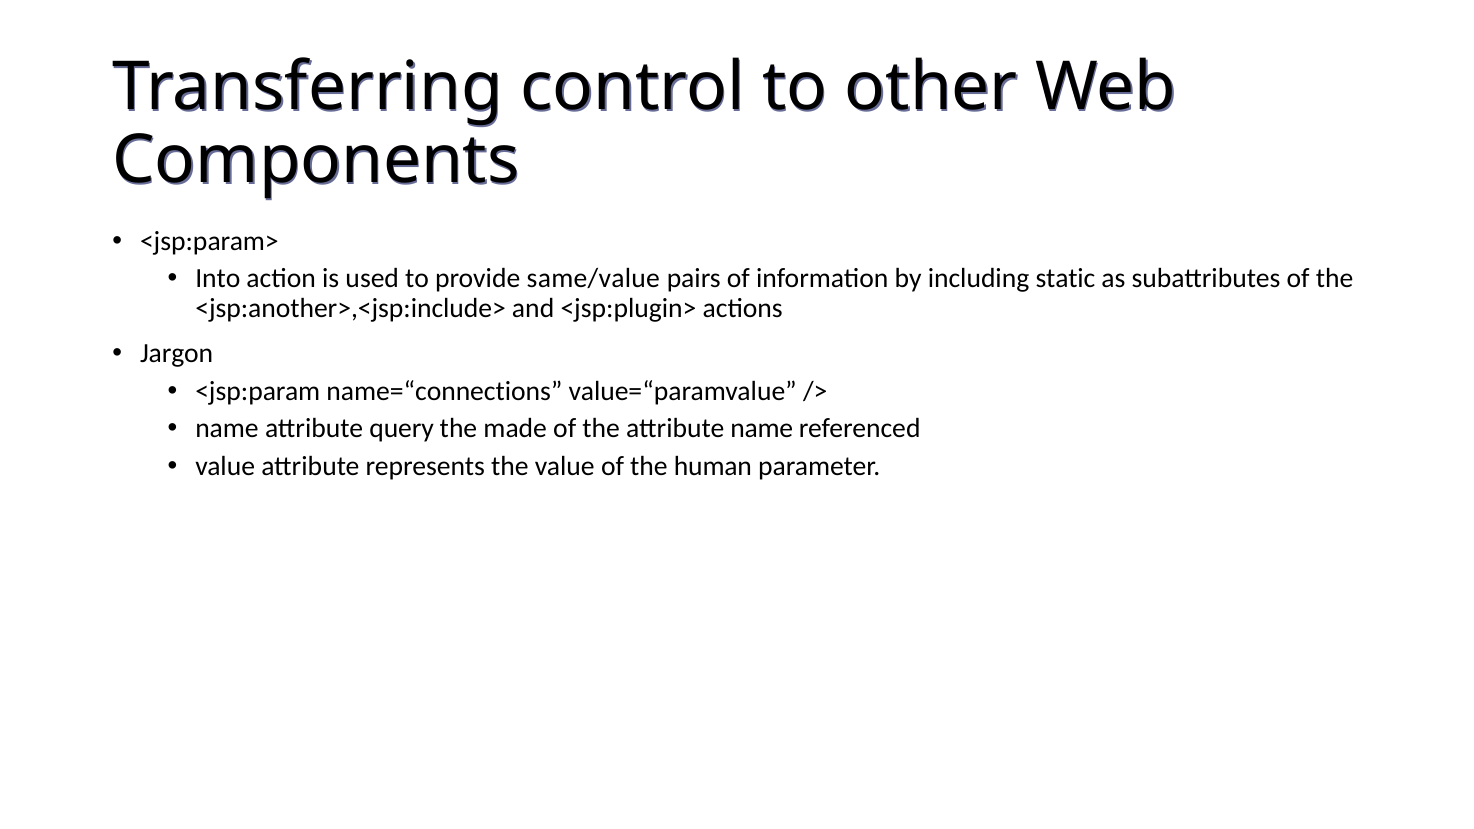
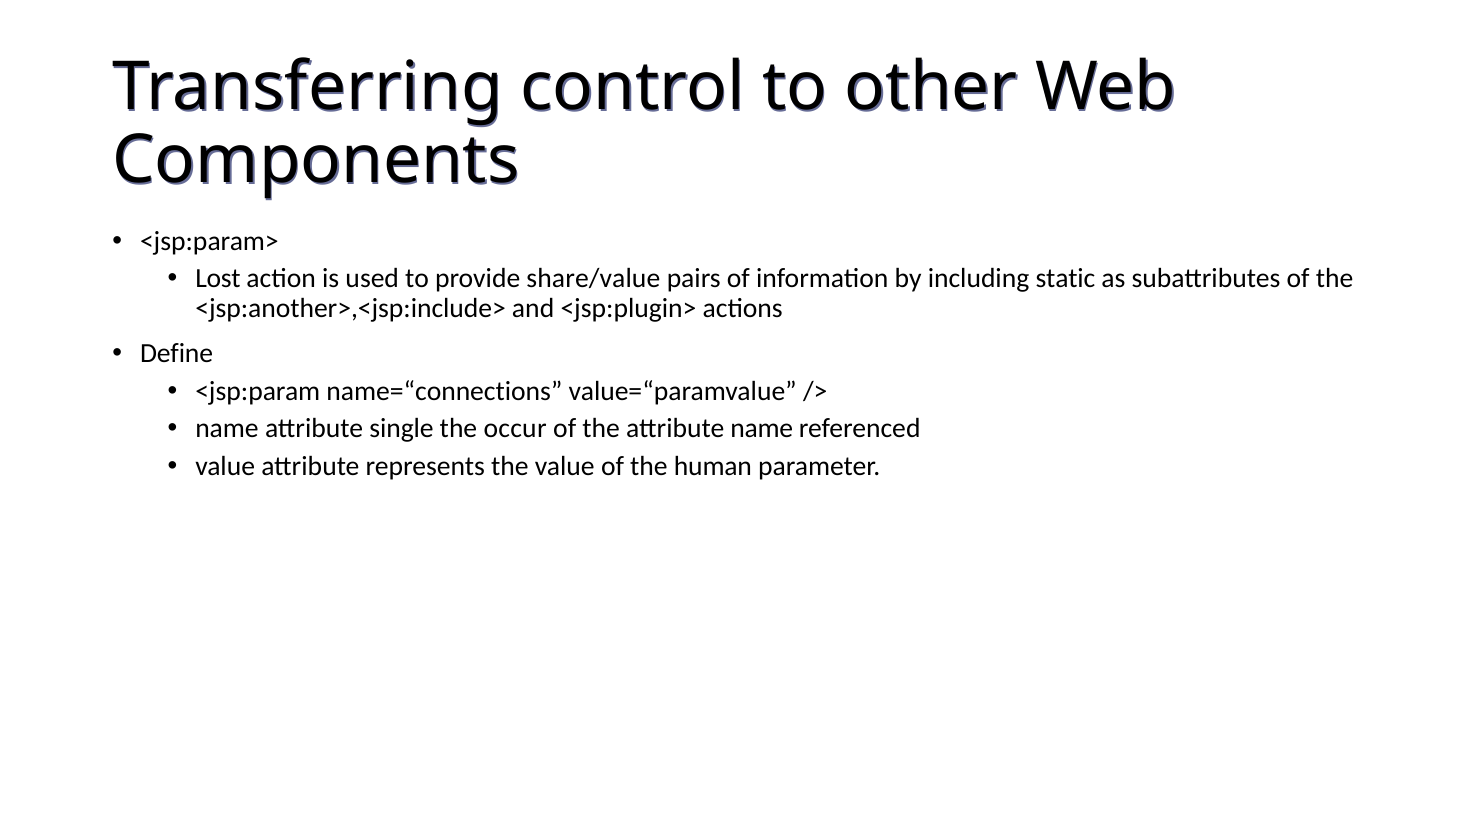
Into: Into -> Lost
same/value: same/value -> share/value
Jargon: Jargon -> Define
query: query -> single
made: made -> occur
